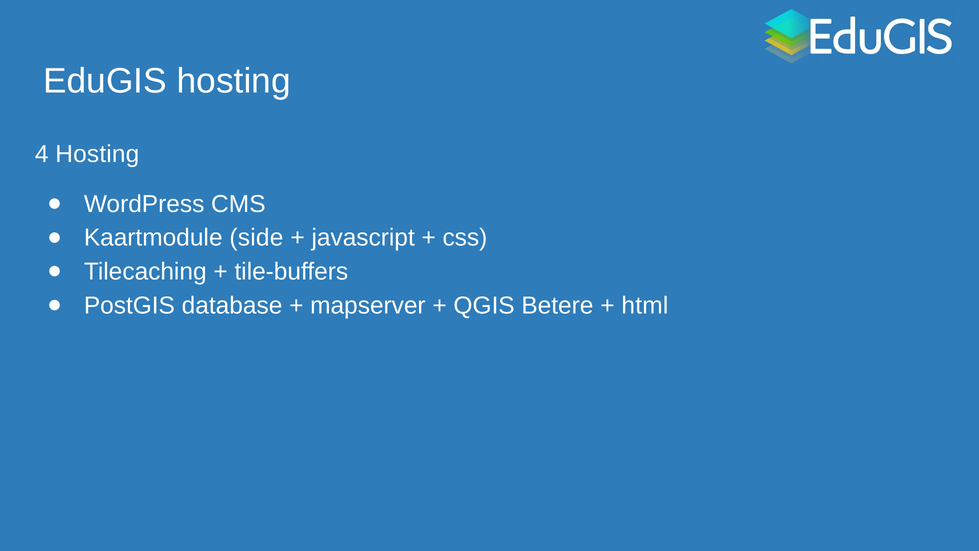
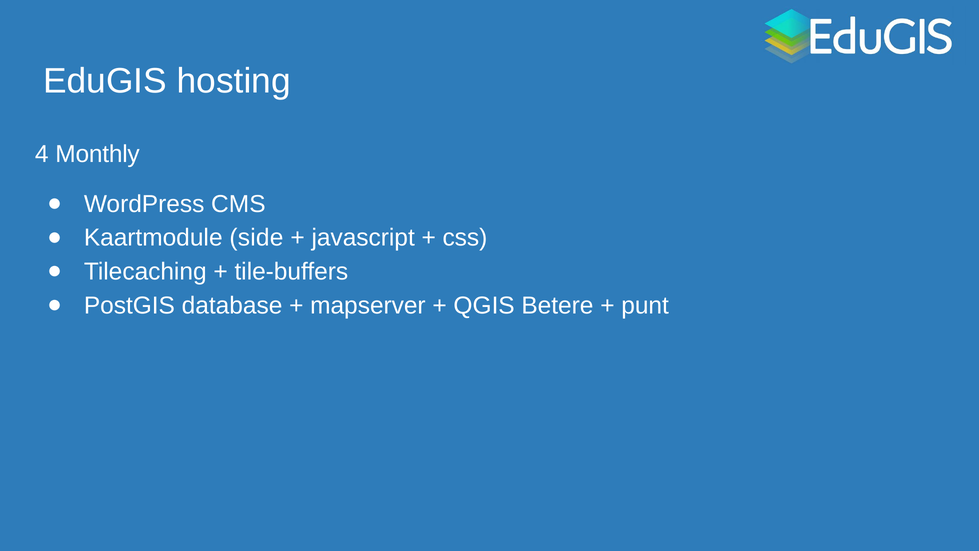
4 Hosting: Hosting -> Monthly
html: html -> punt
